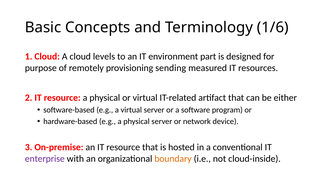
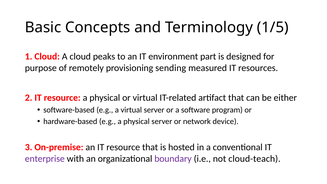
1/6: 1/6 -> 1/5
levels: levels -> peaks
boundary colour: orange -> purple
cloud-inside: cloud-inside -> cloud-teach
